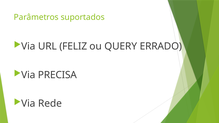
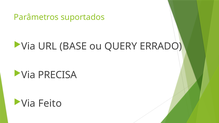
FELIZ: FELIZ -> BASE
Rede: Rede -> Feito
